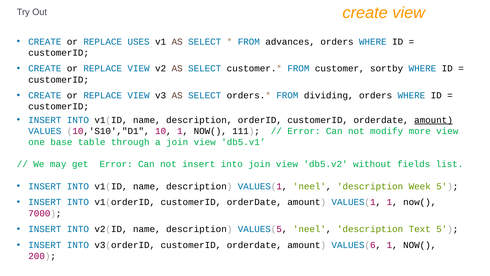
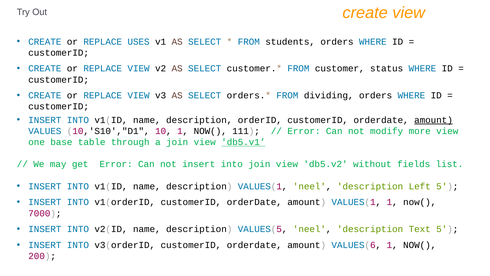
advances: advances -> students
sortby: sortby -> status
db5.v1 underline: none -> present
Week: Week -> Left
